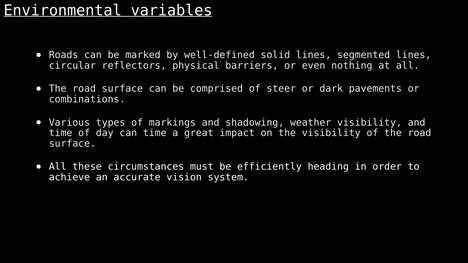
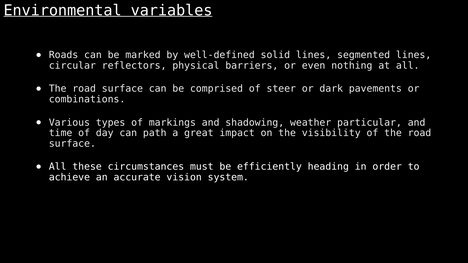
weather visibility: visibility -> particular
can time: time -> path
